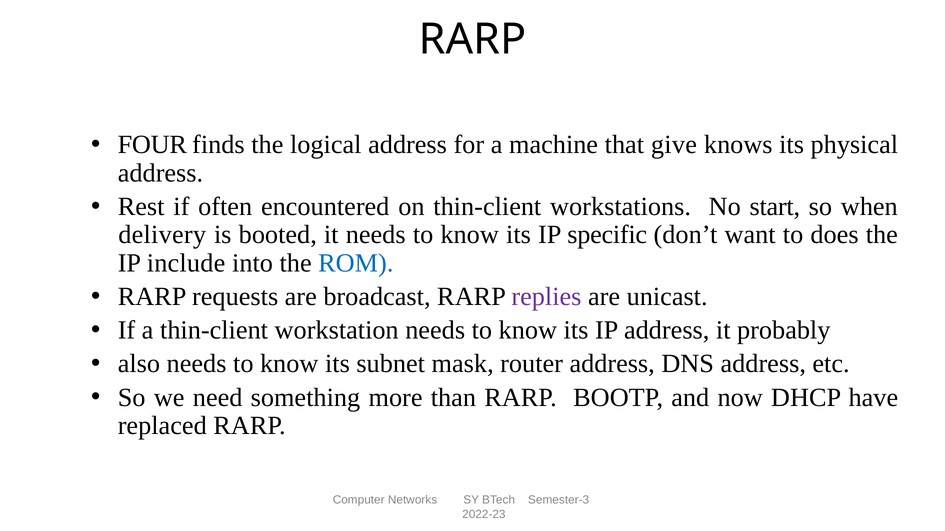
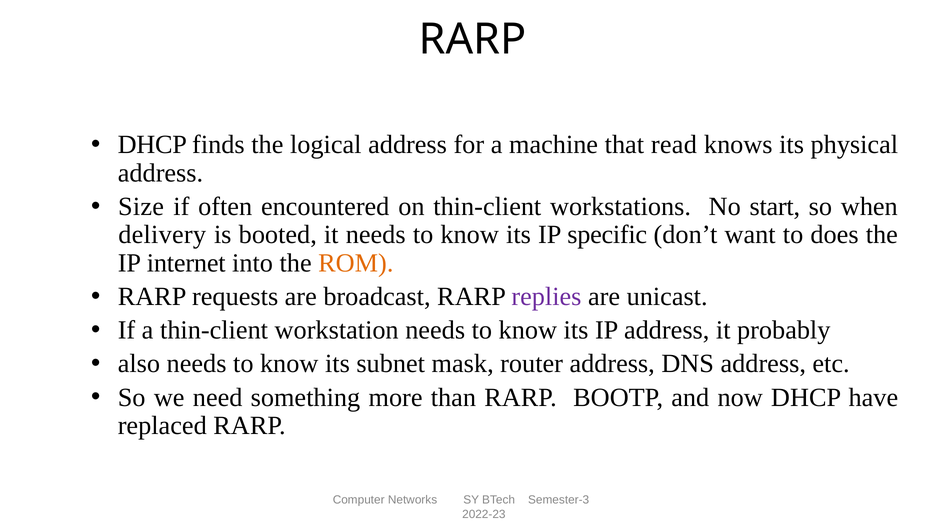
FOUR at (152, 145): FOUR -> DHCP
give: give -> read
Rest: Rest -> Size
include: include -> internet
ROM colour: blue -> orange
